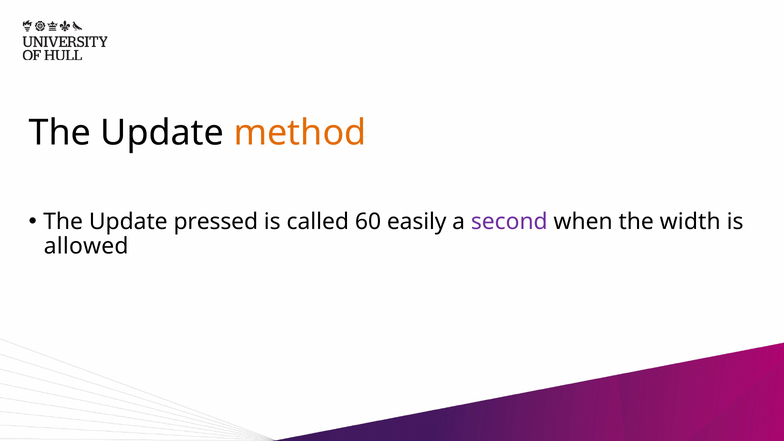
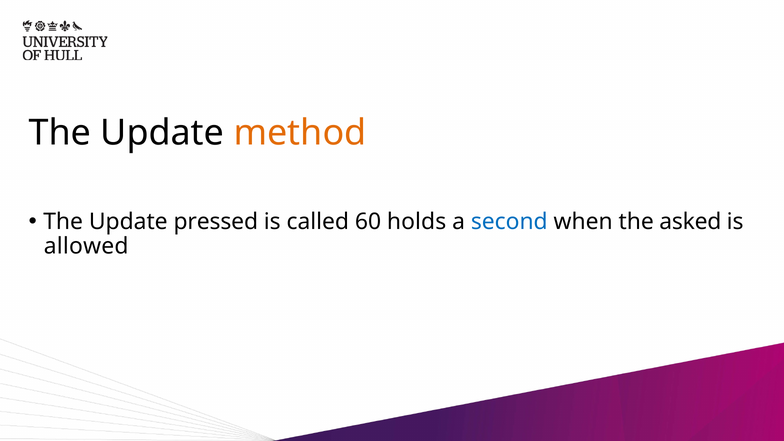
easily: easily -> holds
second colour: purple -> blue
width: width -> asked
